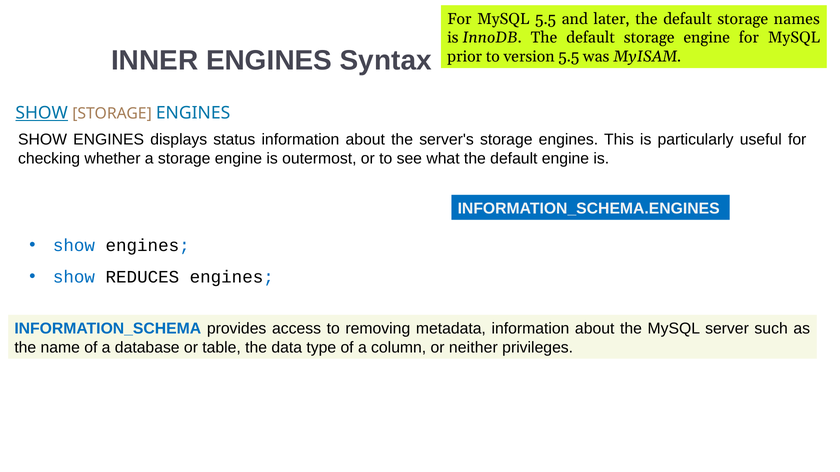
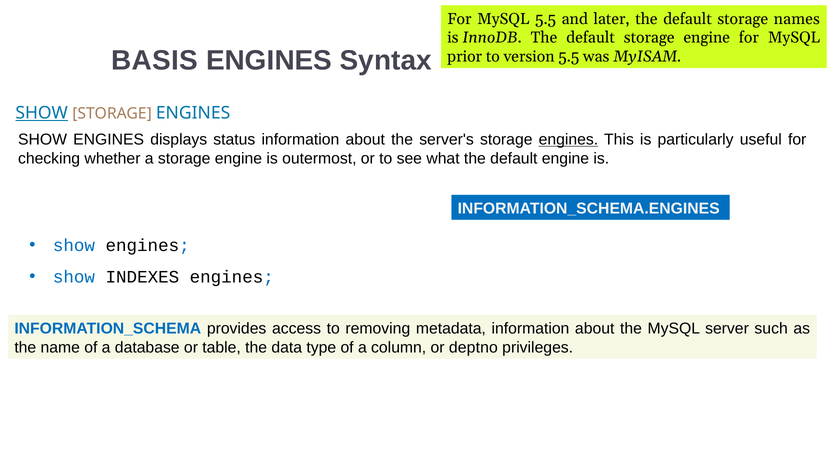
INNER: INNER -> BASIS
engines at (568, 140) underline: none -> present
REDUCES: REDUCES -> INDEXES
neither: neither -> deptno
